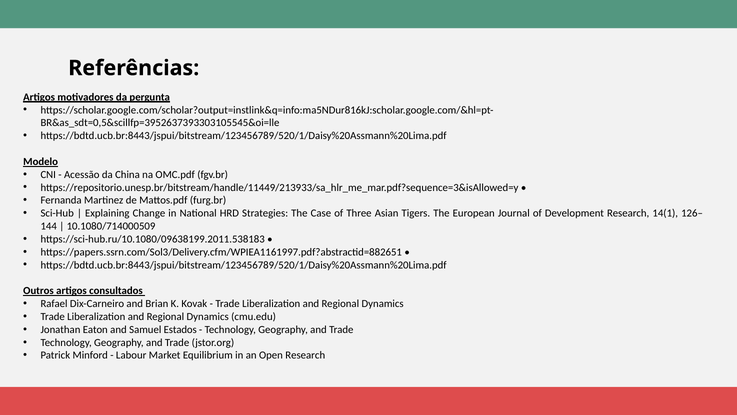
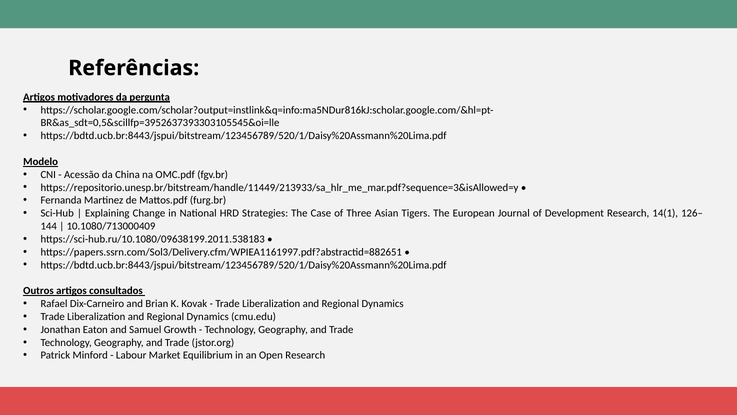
10.1080/714000509: 10.1080/714000509 -> 10.1080/713000409
Estados: Estados -> Growth
